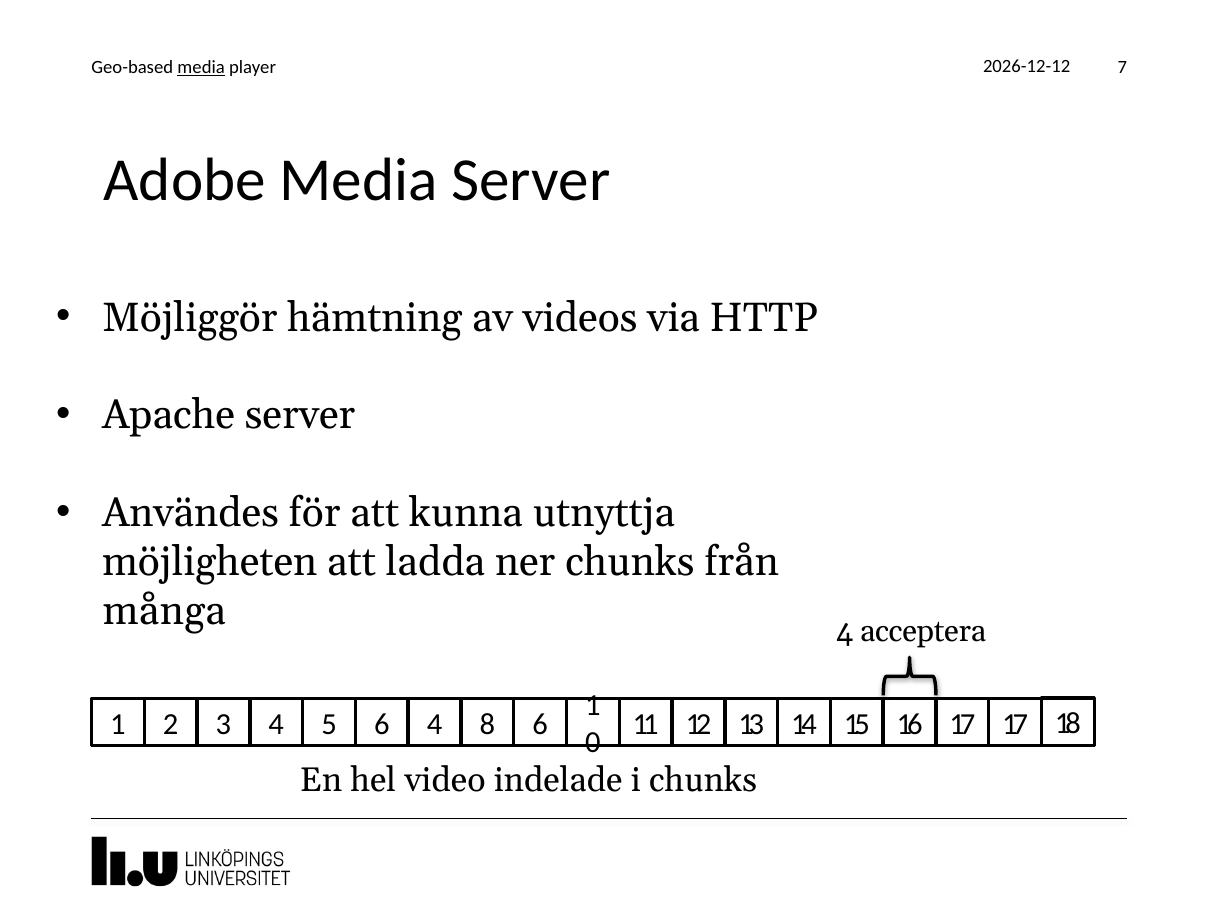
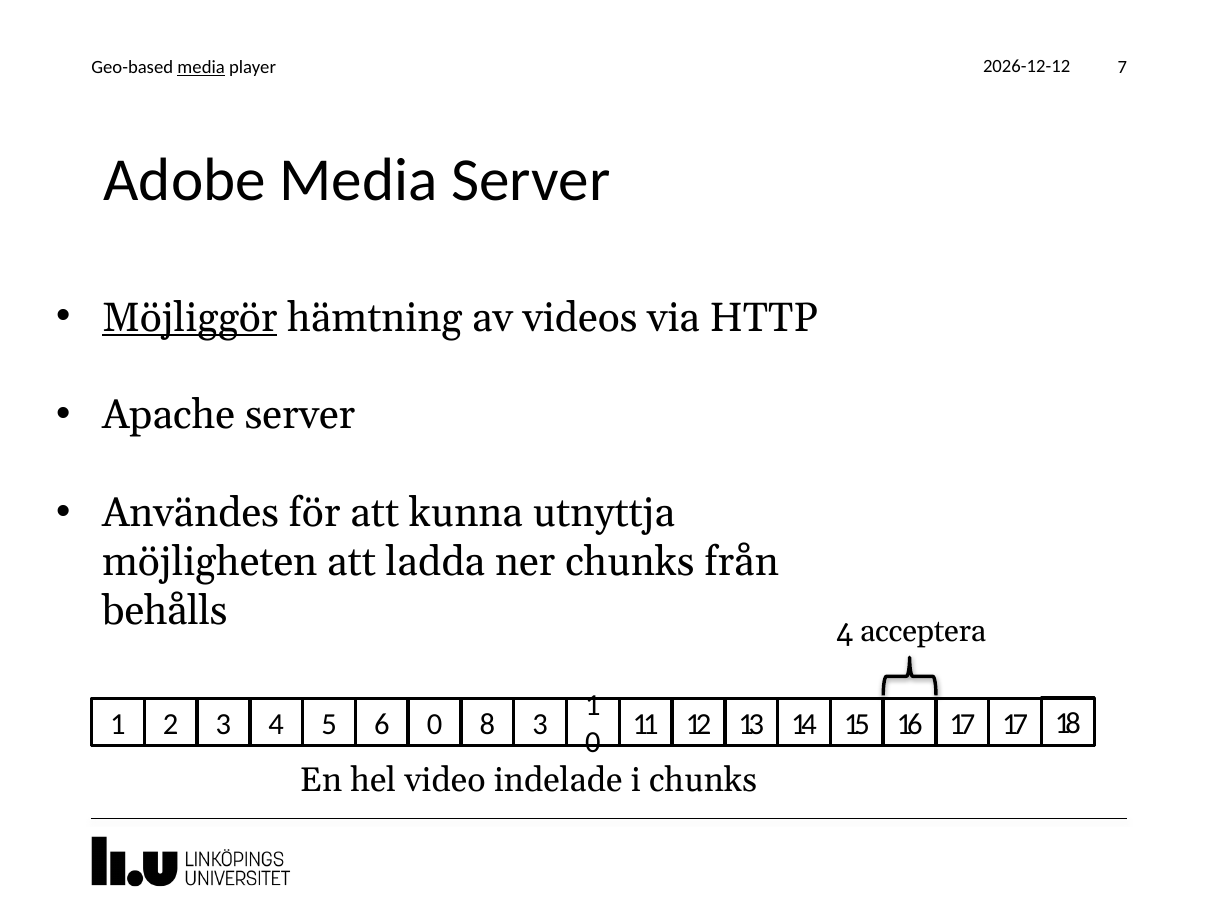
Möjliggör underline: none -> present
många: många -> behålls
6 4: 4 -> 0
8 6: 6 -> 3
